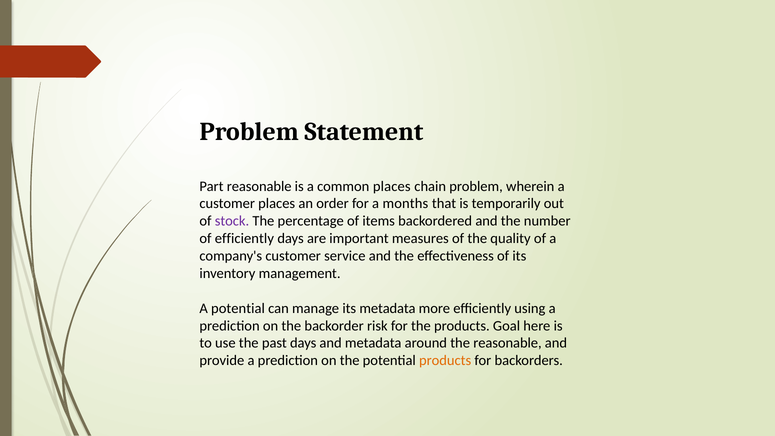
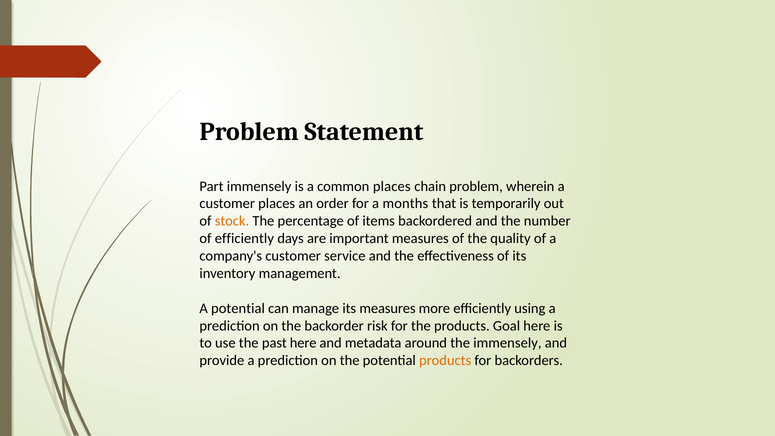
Part reasonable: reasonable -> immensely
stock colour: purple -> orange
its metadata: metadata -> measures
past days: days -> here
the reasonable: reasonable -> immensely
